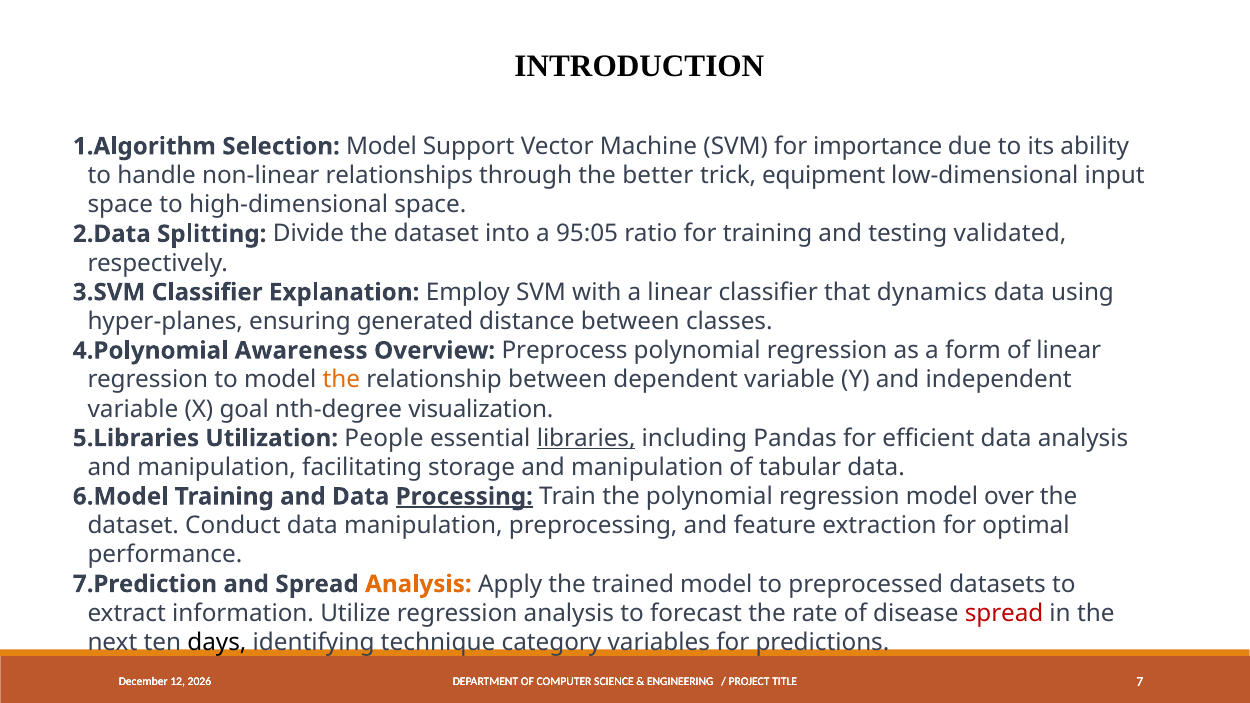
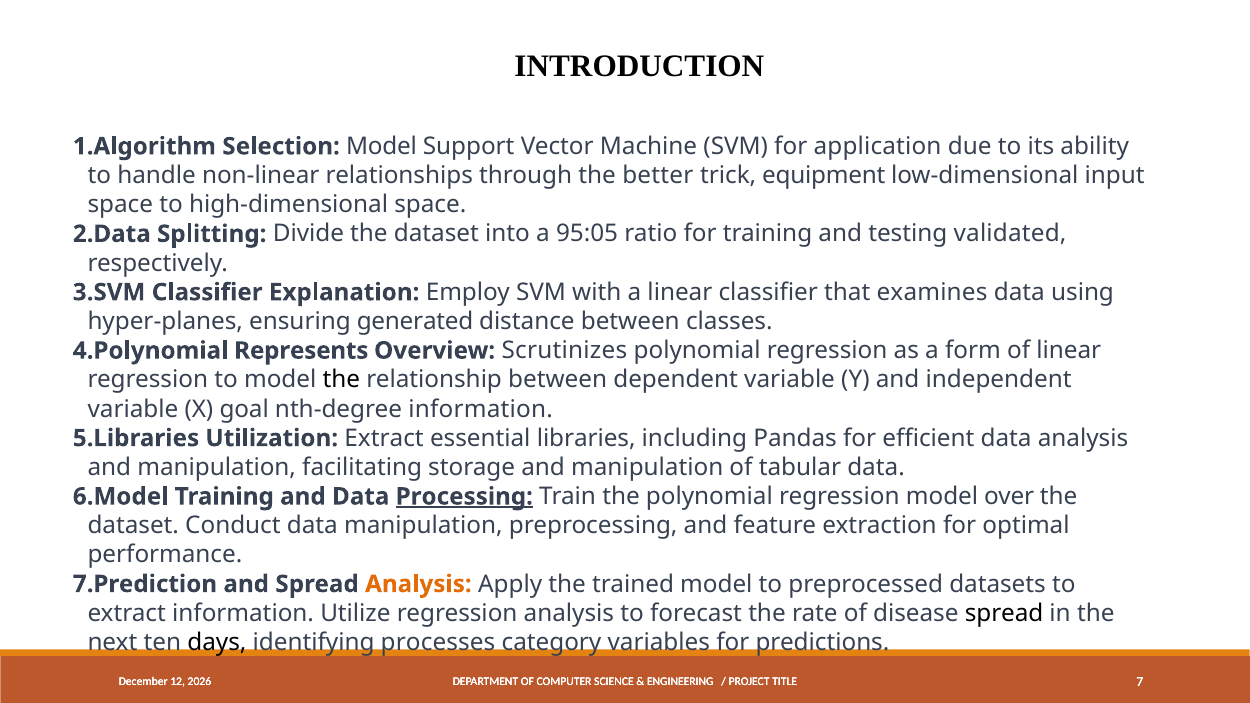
importance: importance -> application
dynamics: dynamics -> examines
Awareness: Awareness -> Represents
Preprocess: Preprocess -> Scrutinizes
the at (341, 380) colour: orange -> black
nth-degree visualization: visualization -> information
Utilization People: People -> Extract
libraries underline: present -> none
spread at (1004, 613) colour: red -> black
technique: technique -> processes
